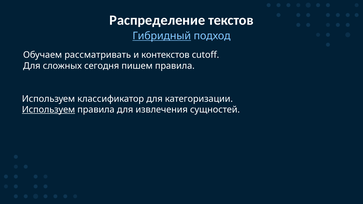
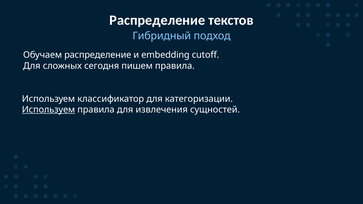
Гибридный underline: present -> none
Обучаем рассматривать: рассматривать -> распределение
контекстов: контекстов -> embedding
